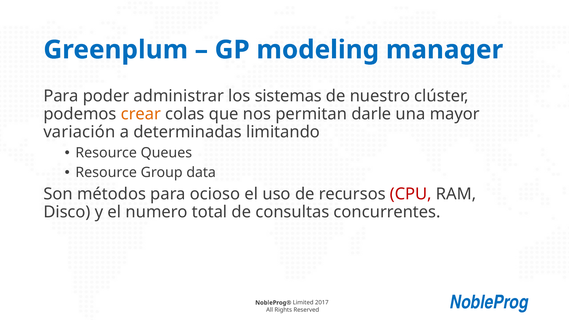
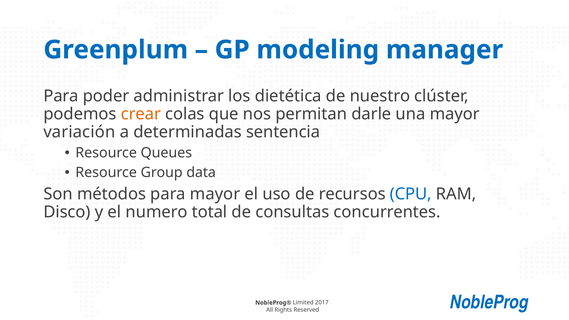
sistemas: sistemas -> dietética
limitando: limitando -> sentencia
para ocioso: ocioso -> mayor
CPU colour: red -> blue
